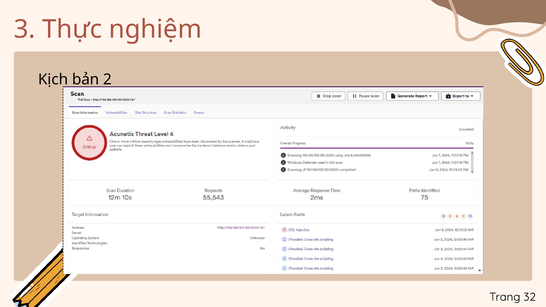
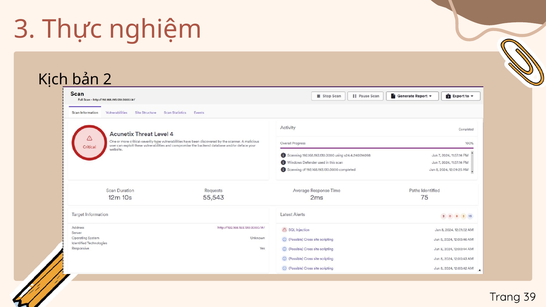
32: 32 -> 39
